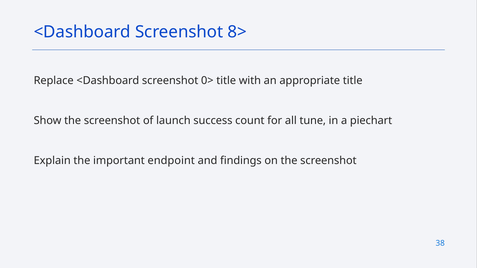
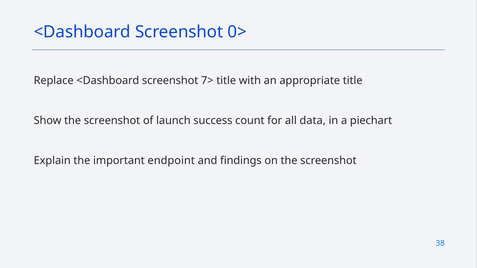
8>: 8> -> 0>
0>: 0> -> 7>
tune: tune -> data
